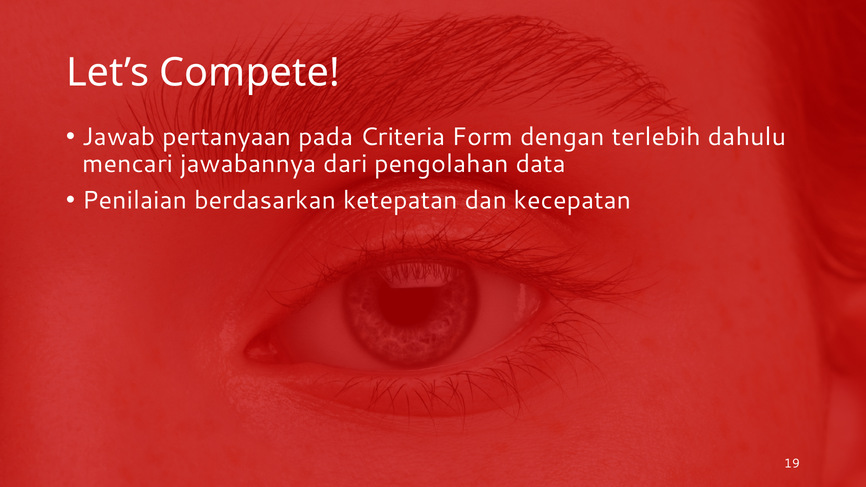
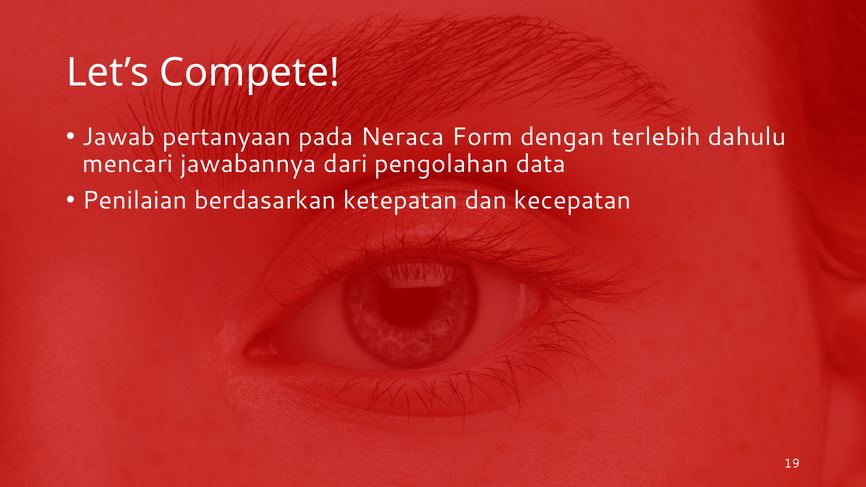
Criteria: Criteria -> Neraca
